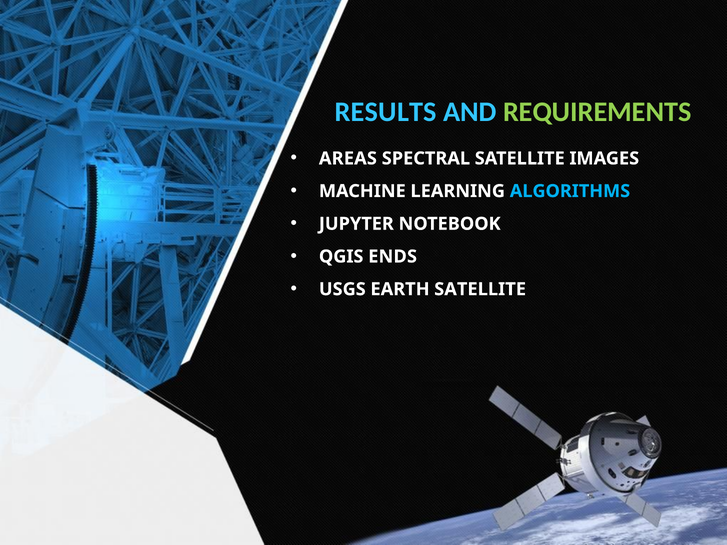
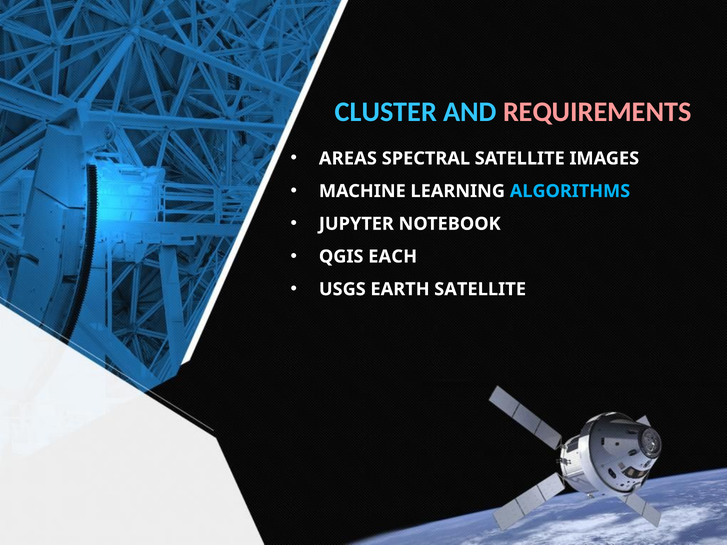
RESULTS: RESULTS -> CLUSTER
REQUIREMENTS colour: light green -> pink
ENDS: ENDS -> EACH
